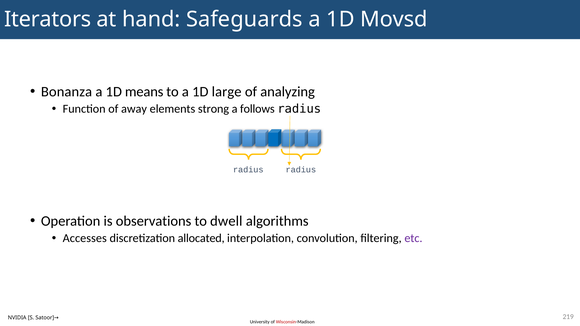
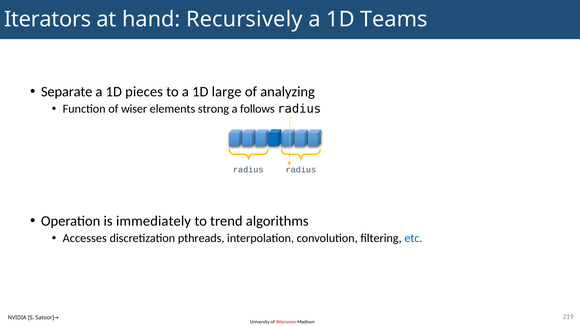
Safeguards: Safeguards -> Recursively
Movsd: Movsd -> Teams
Bonanza: Bonanza -> Separate
means: means -> pieces
away: away -> wiser
observations: observations -> immediately
dwell: dwell -> trend
allocated: allocated -> pthreads
etc colour: purple -> blue
